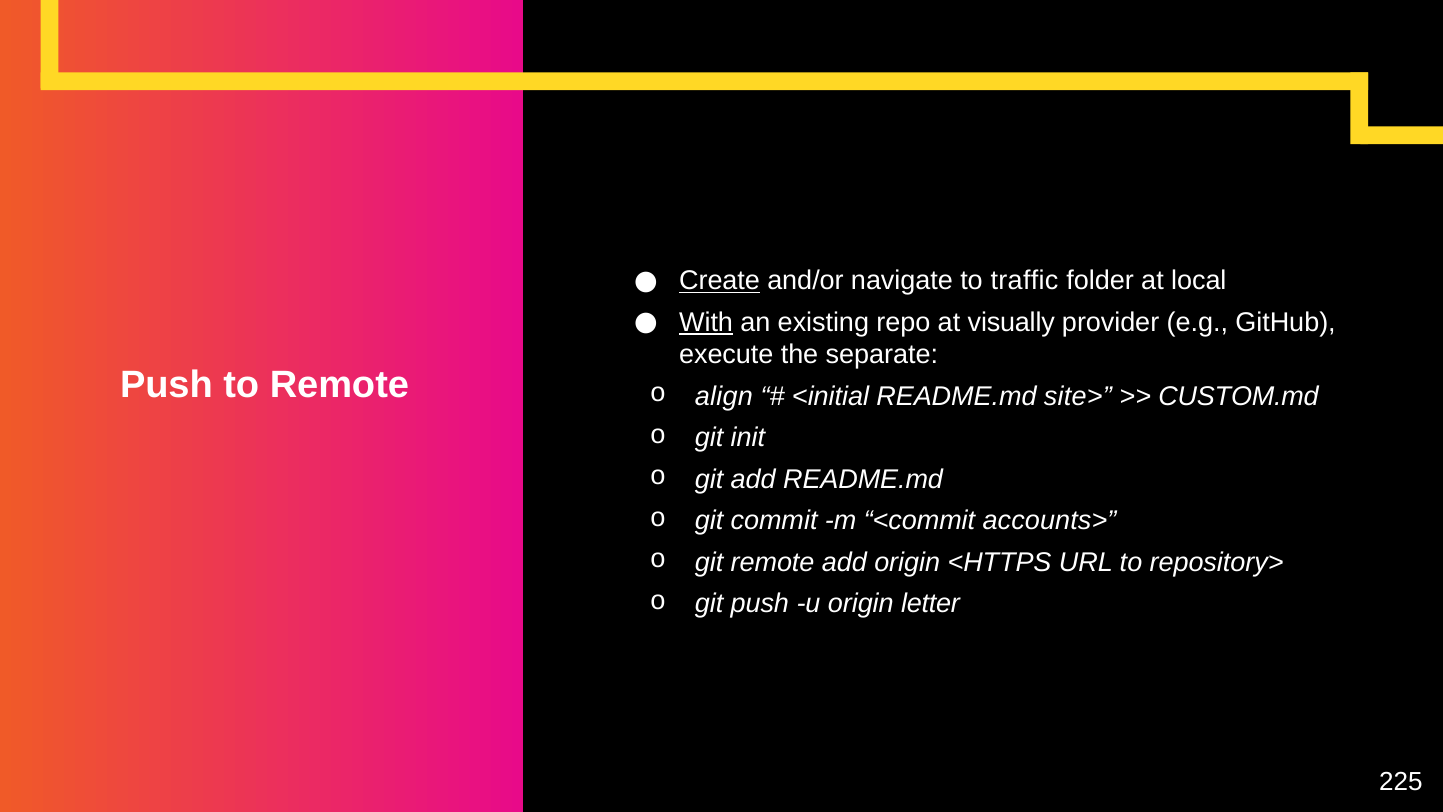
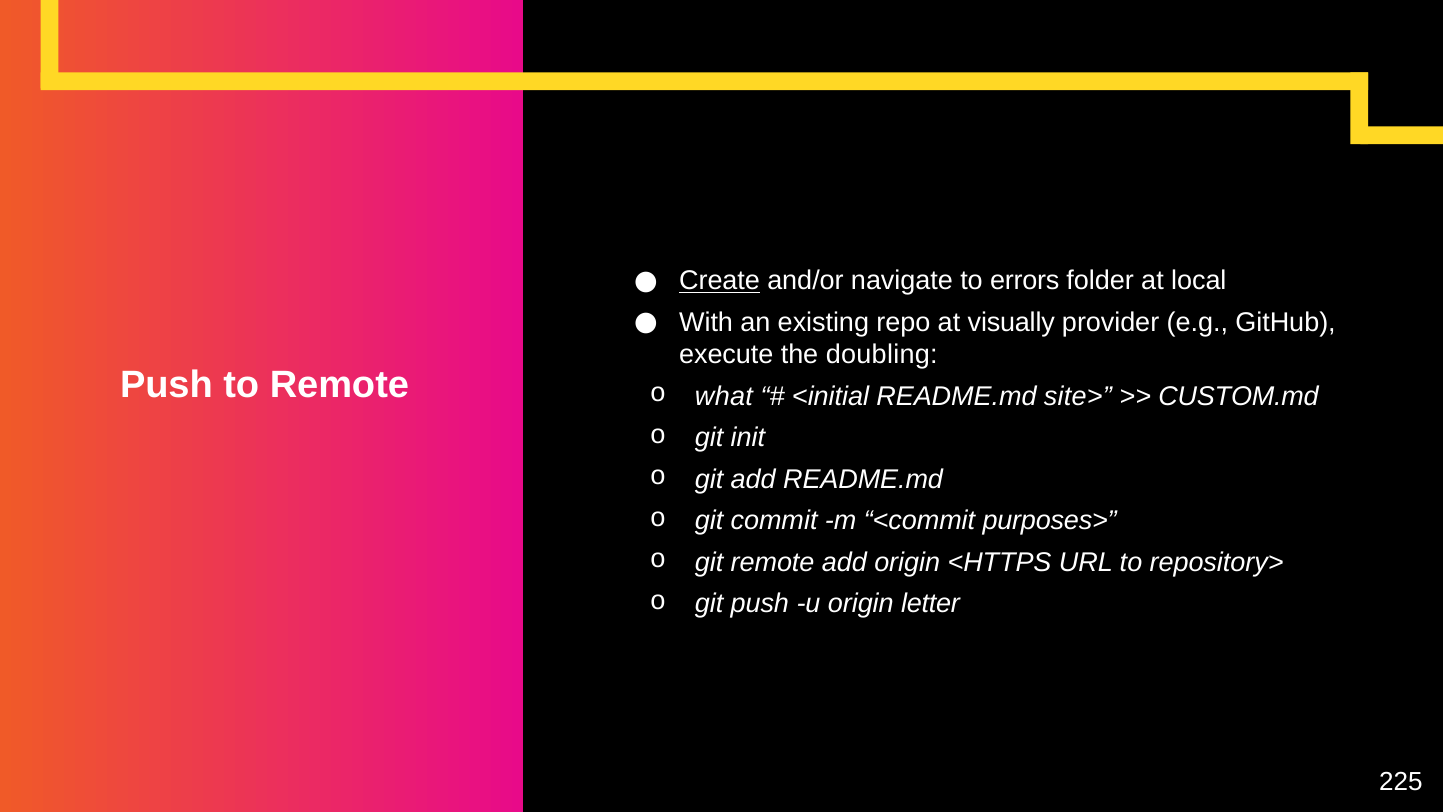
traffic: traffic -> errors
With underline: present -> none
separate: separate -> doubling
align: align -> what
accounts>: accounts> -> purposes>
